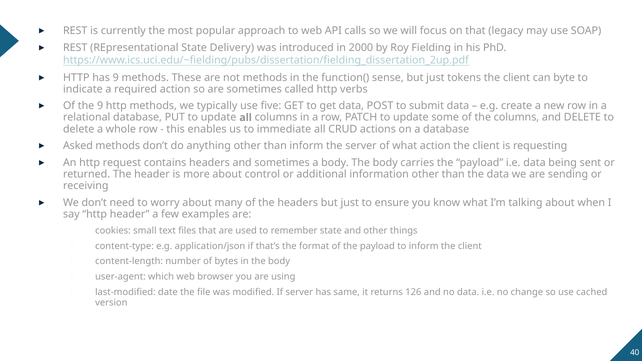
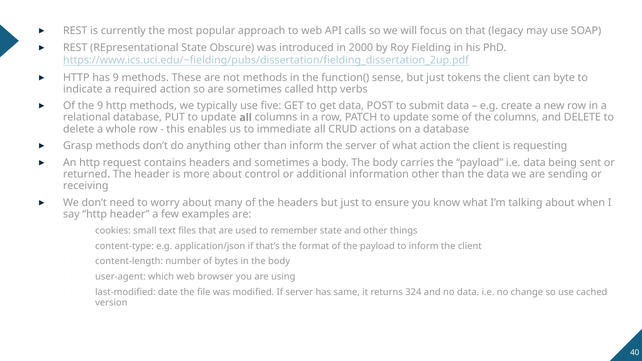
Delivery: Delivery -> Obscure
Asked: Asked -> Grasp
126: 126 -> 324
